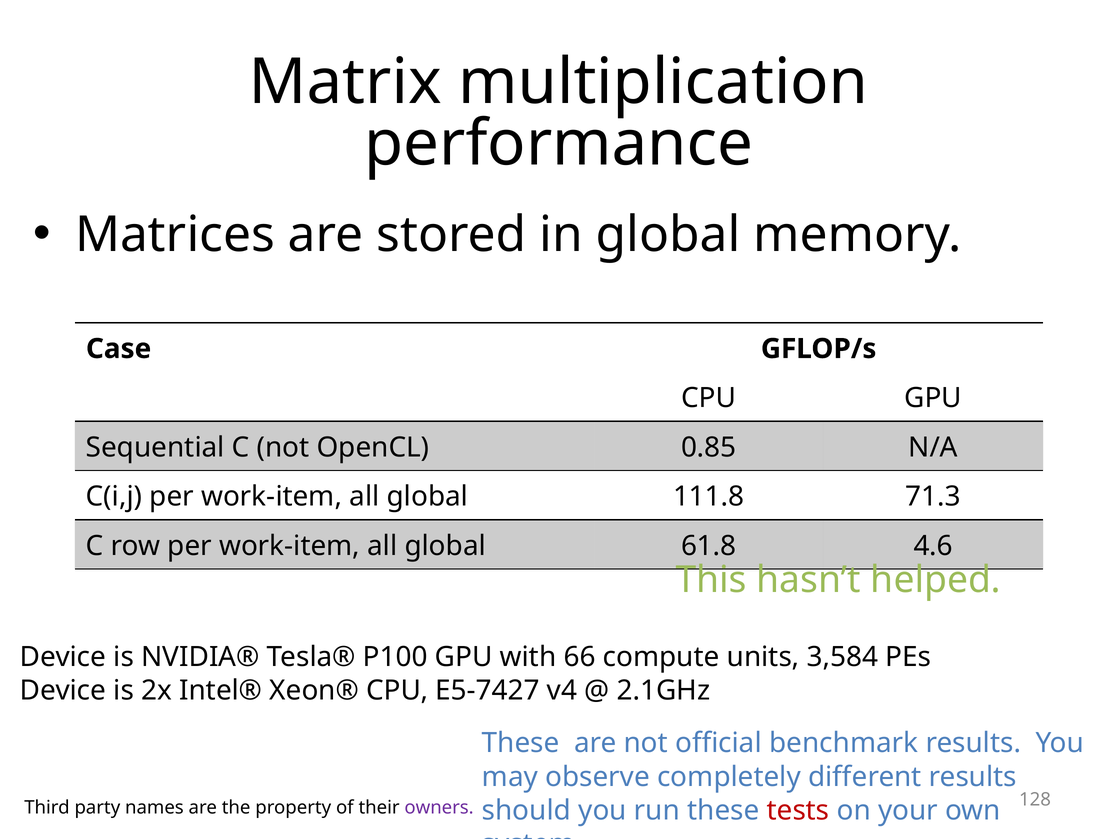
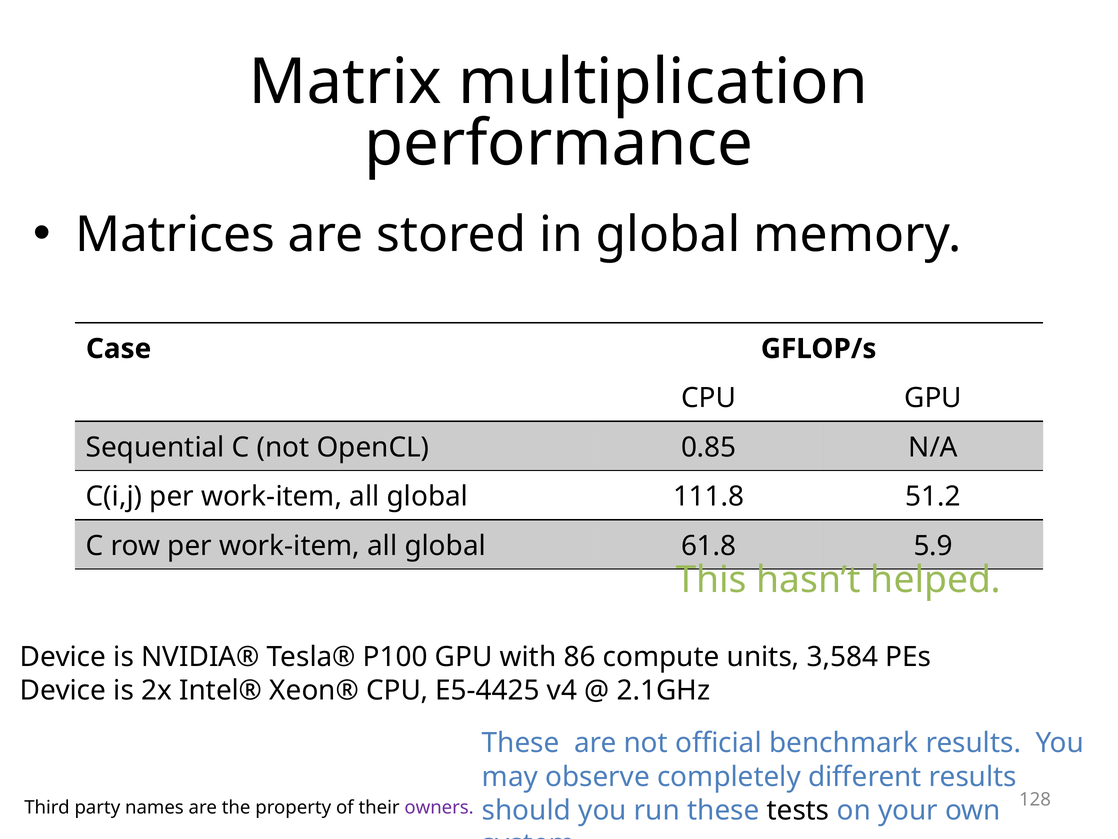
71.3: 71.3 -> 51.2
4.6: 4.6 -> 5.9
66: 66 -> 86
E5-7427: E5-7427 -> E5-4425
tests colour: red -> black
